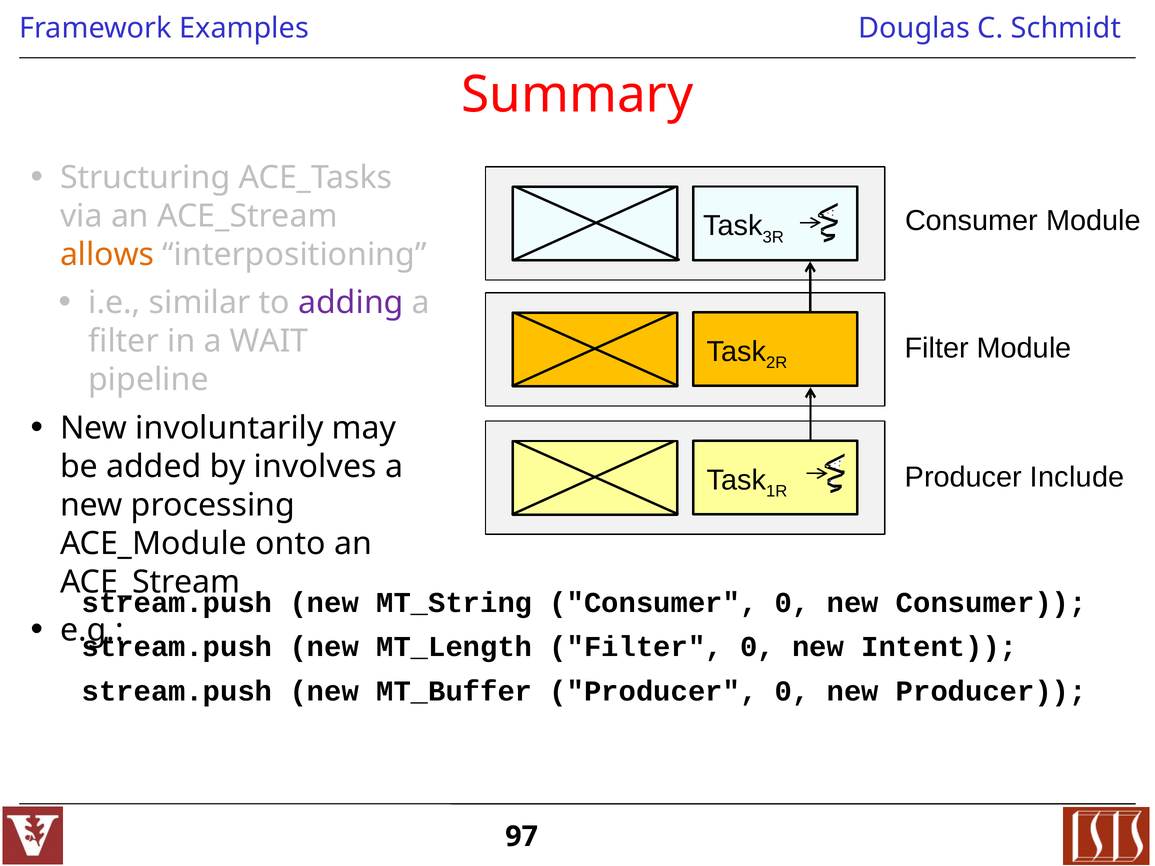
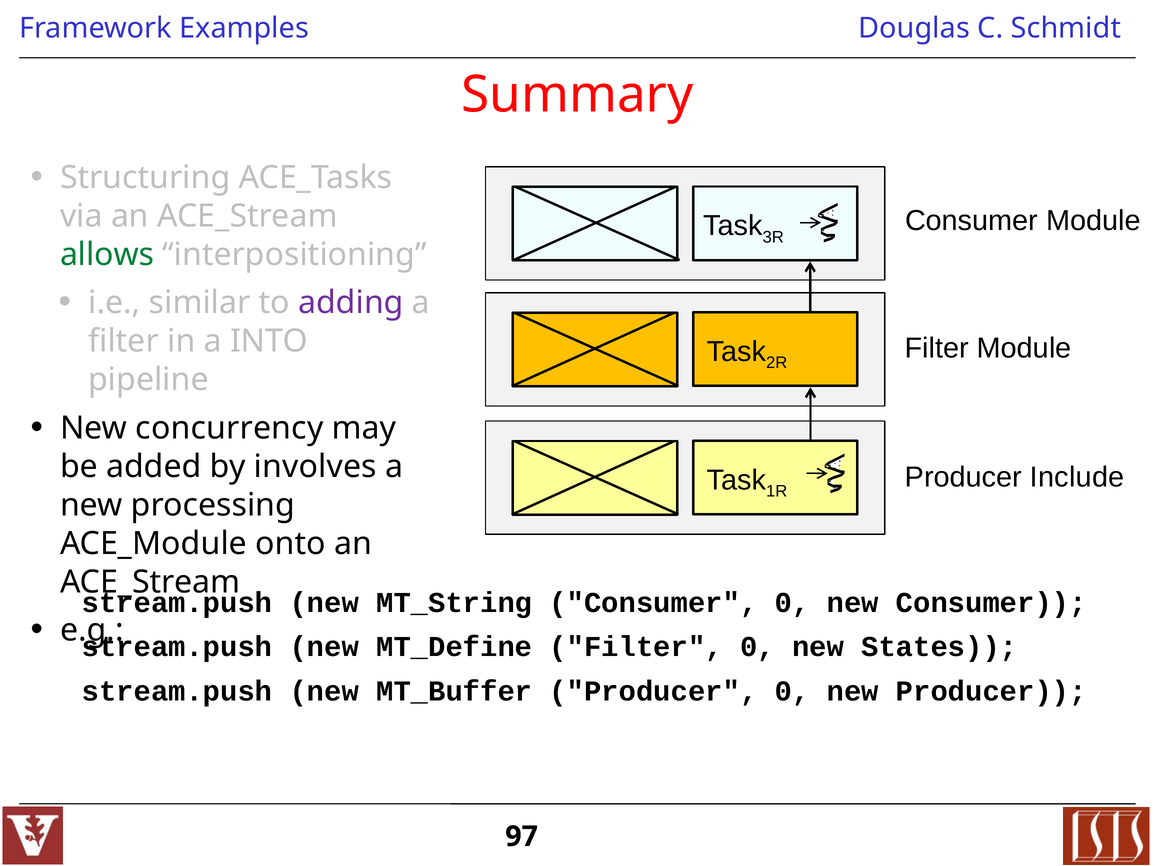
allows colour: orange -> green
WAIT: WAIT -> INTO
involuntarily: involuntarily -> concurrency
MT_Length: MT_Length -> MT_Define
Intent: Intent -> States
